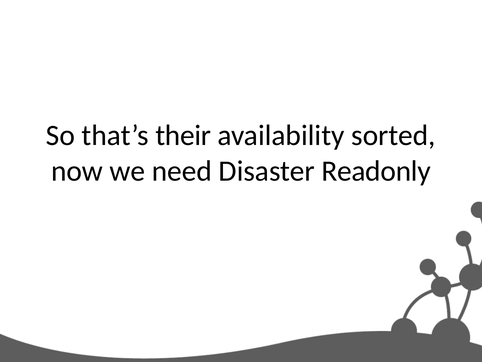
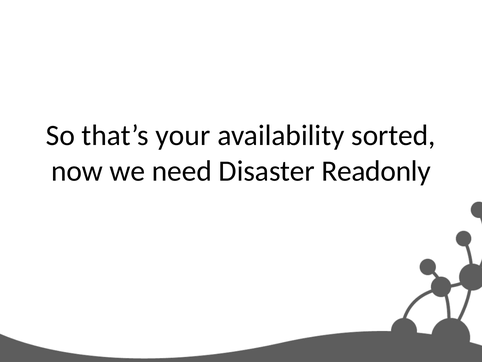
their: their -> your
